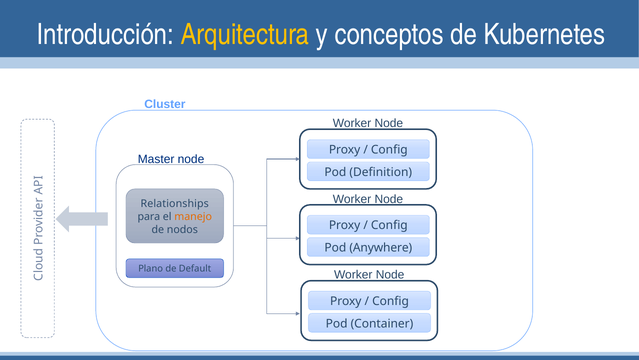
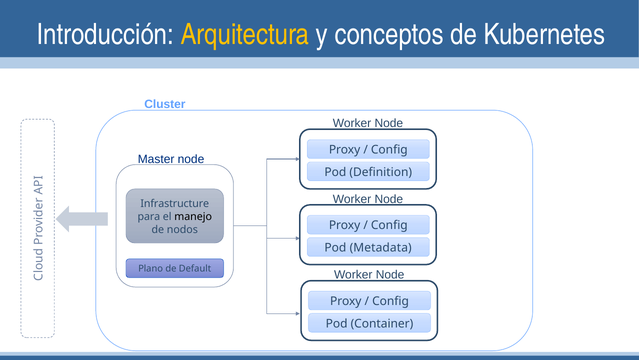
Relationships: Relationships -> Infrastructure
manejo colour: orange -> black
Anywhere: Anywhere -> Metadata
